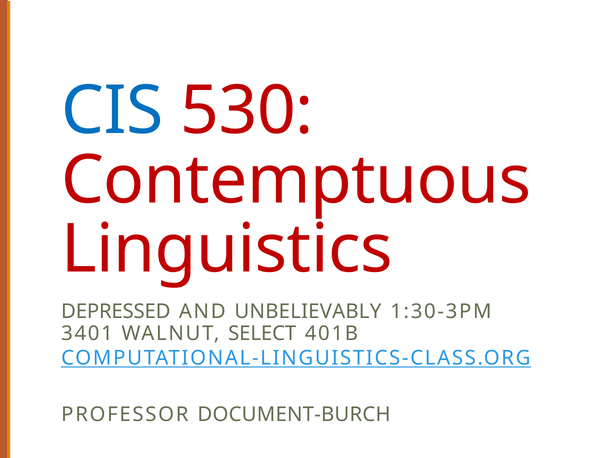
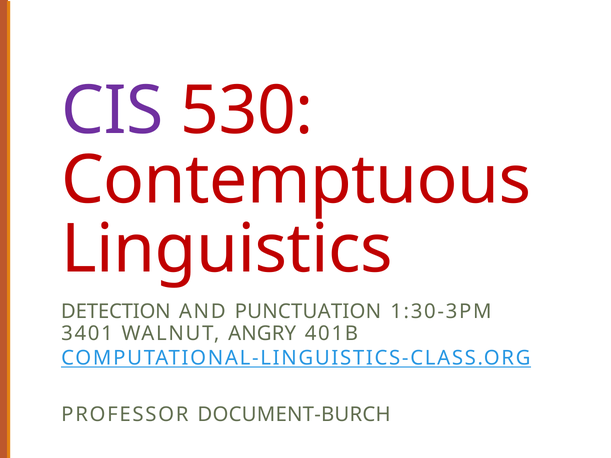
CIS colour: blue -> purple
DEPRESSED: DEPRESSED -> DETECTION
UNBELIEVABLY: UNBELIEVABLY -> PUNCTUATION
SELECT: SELECT -> ANGRY
